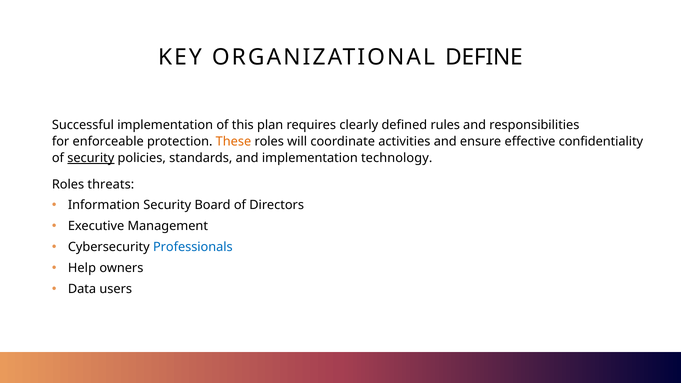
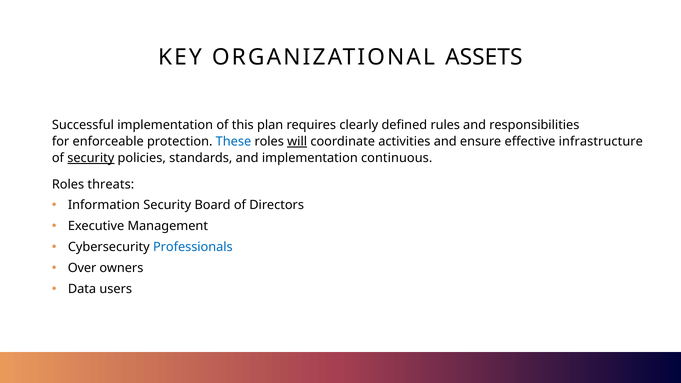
DEFINE: DEFINE -> ASSETS
These colour: orange -> blue
will underline: none -> present
confidentiality: confidentiality -> infrastructure
technology: technology -> continuous
Help: Help -> Over
